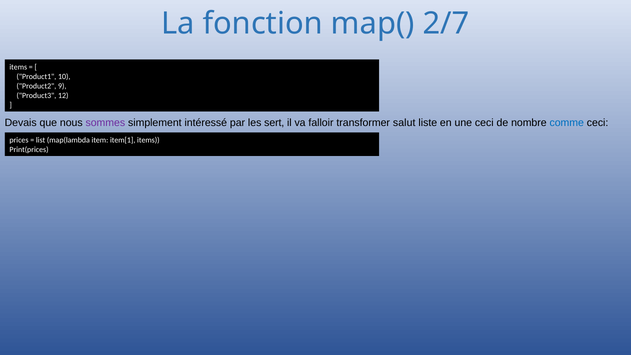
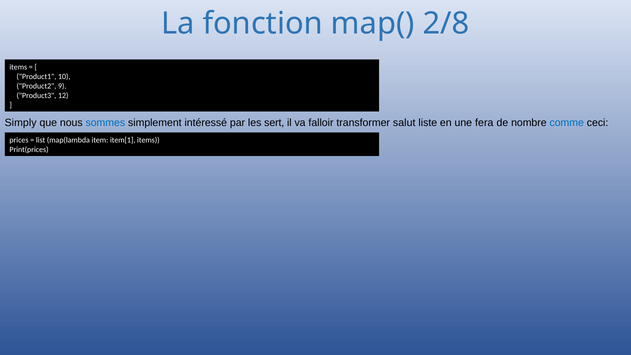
2/7: 2/7 -> 2/8
Devais: Devais -> Simply
sommes colour: purple -> blue
une ceci: ceci -> fera
